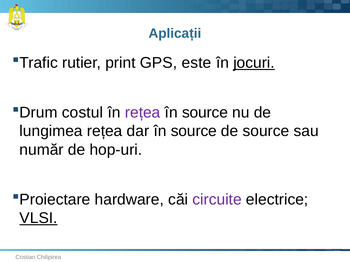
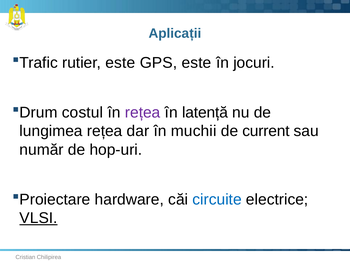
rutier print: print -> este
jocuri underline: present -> none
source at (205, 113): source -> latență
dar în source: source -> muchii
de source: source -> current
circuite colour: purple -> blue
